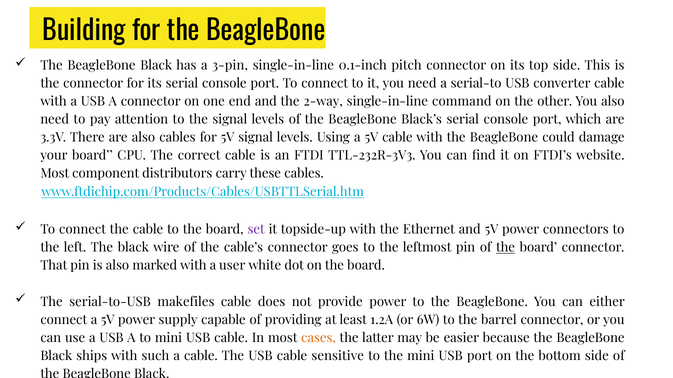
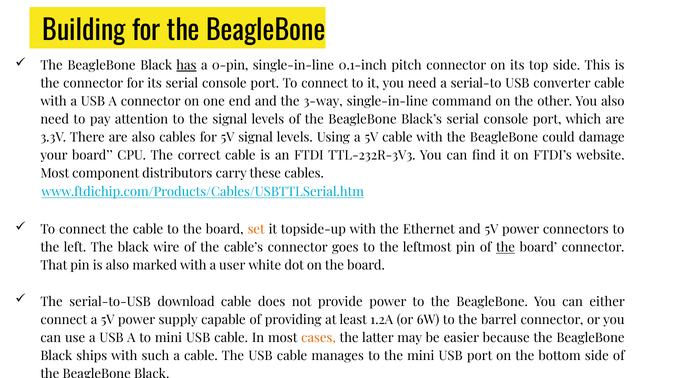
has underline: none -> present
3-pin: 3-pin -> 0-pin
2-way: 2-way -> 3-way
set colour: purple -> orange
makefiles: makefiles -> download
sensitive: sensitive -> manages
